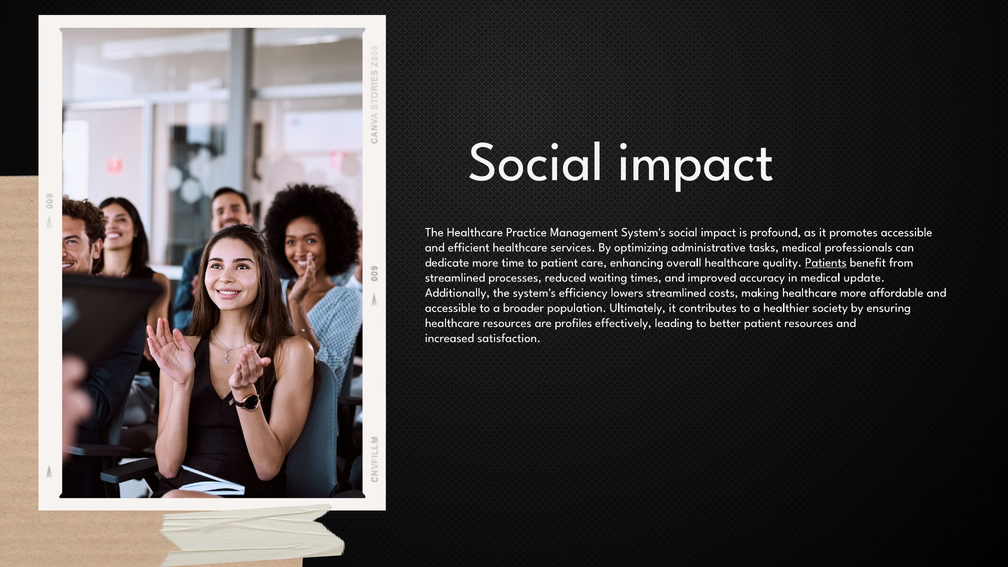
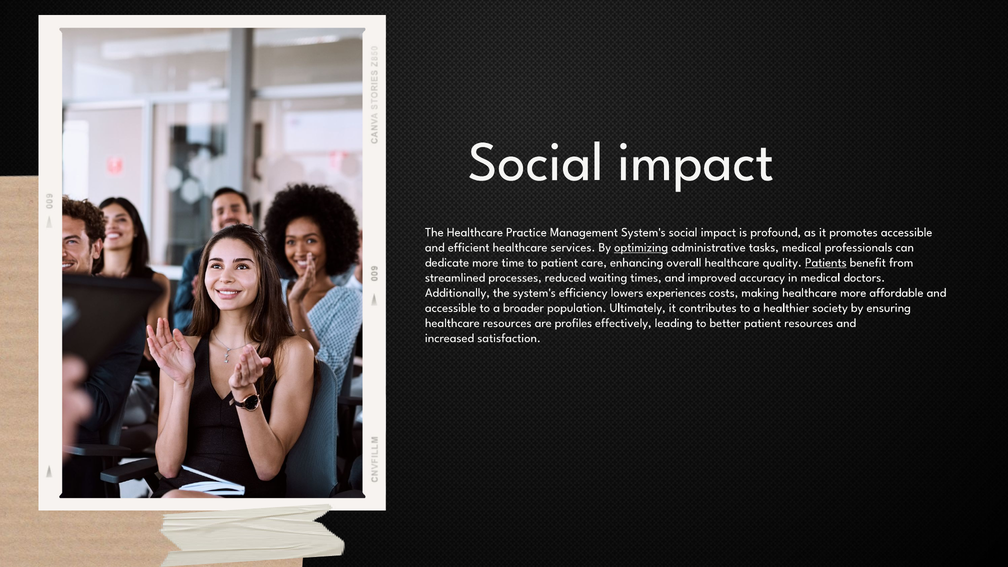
optimizing underline: none -> present
update: update -> doctors
lowers streamlined: streamlined -> experiences
